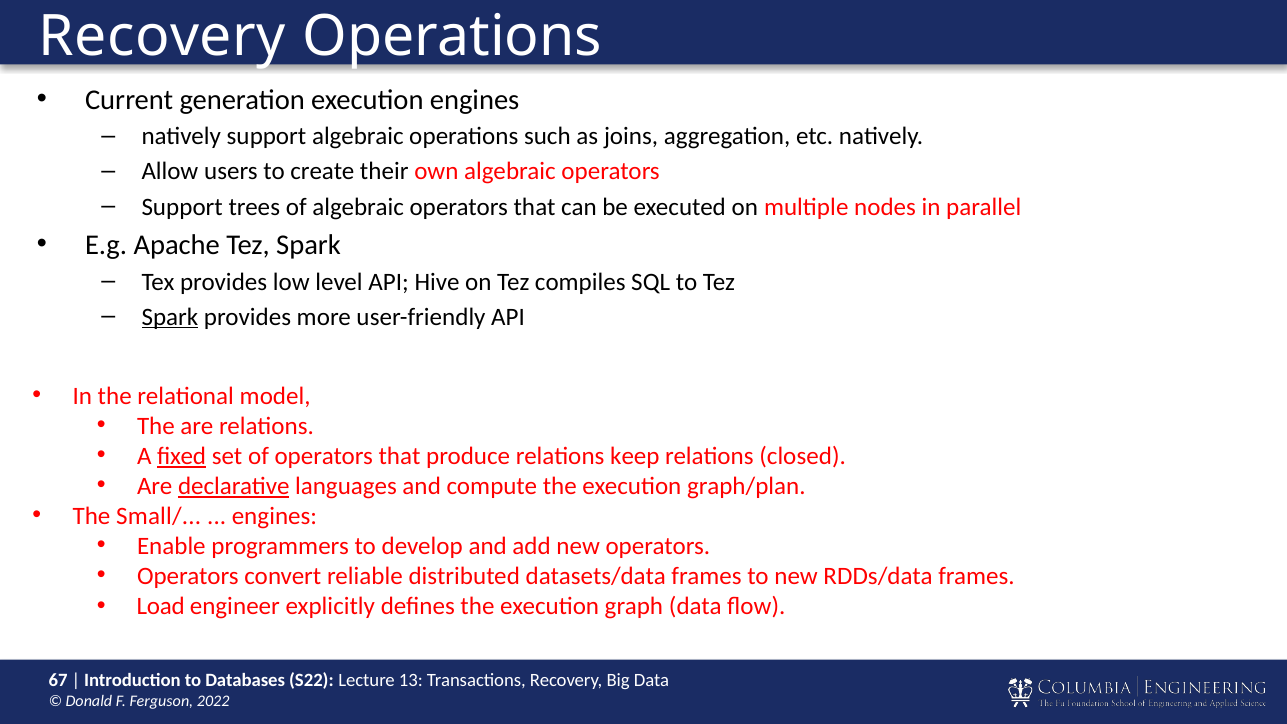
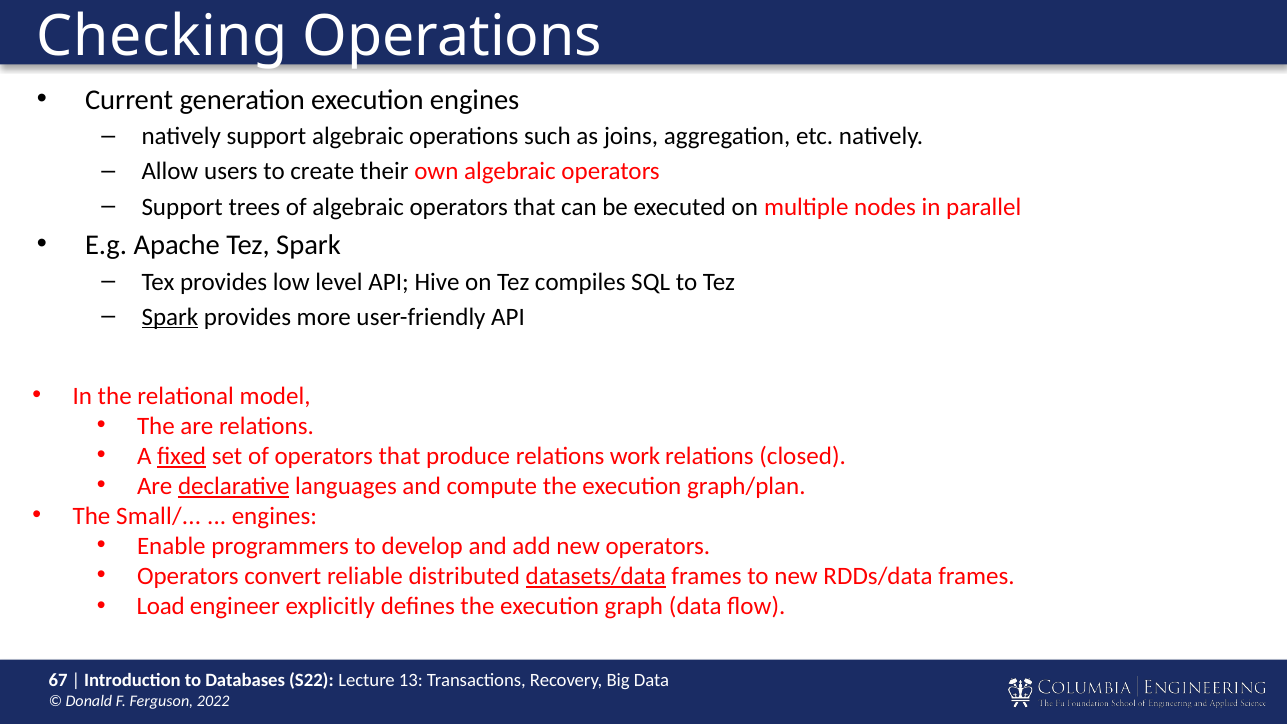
Recovery at (162, 37): Recovery -> Checking
keep: keep -> work
datasets/data underline: none -> present
